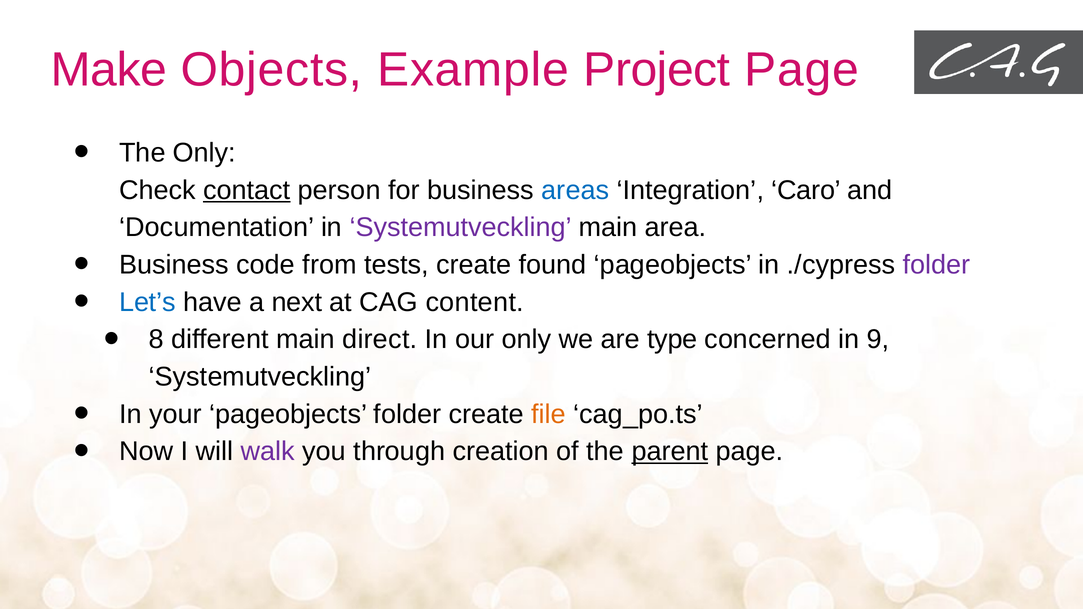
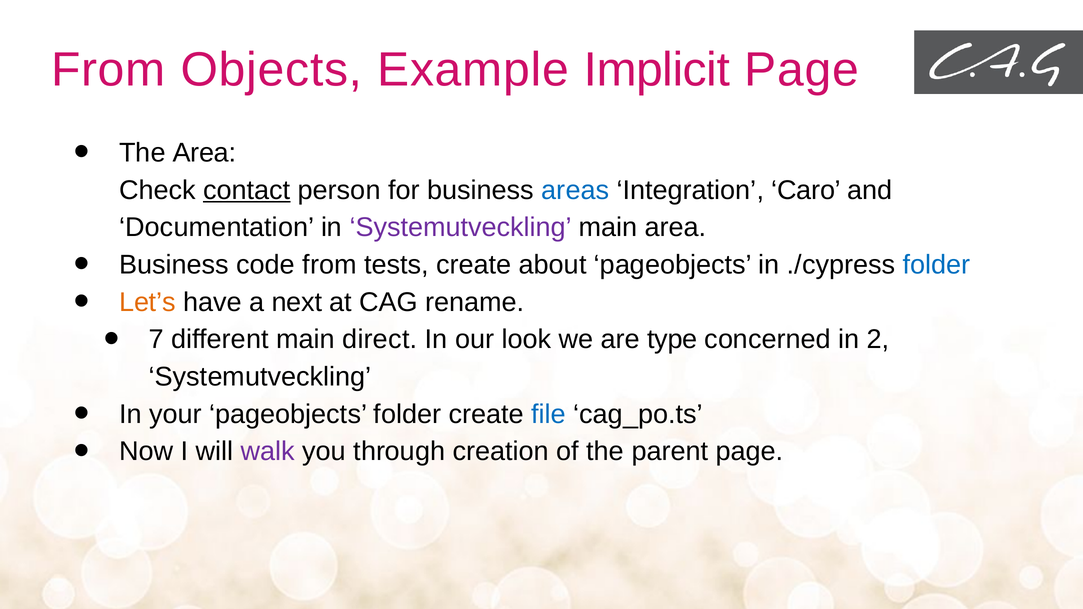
Make at (109, 70): Make -> From
Project: Project -> Implicit
The Only: Only -> Area
found: found -> about
folder at (936, 265) colour: purple -> blue
Let’s colour: blue -> orange
content: content -> rename
8: 8 -> 7
our only: only -> look
9: 9 -> 2
file colour: orange -> blue
parent underline: present -> none
